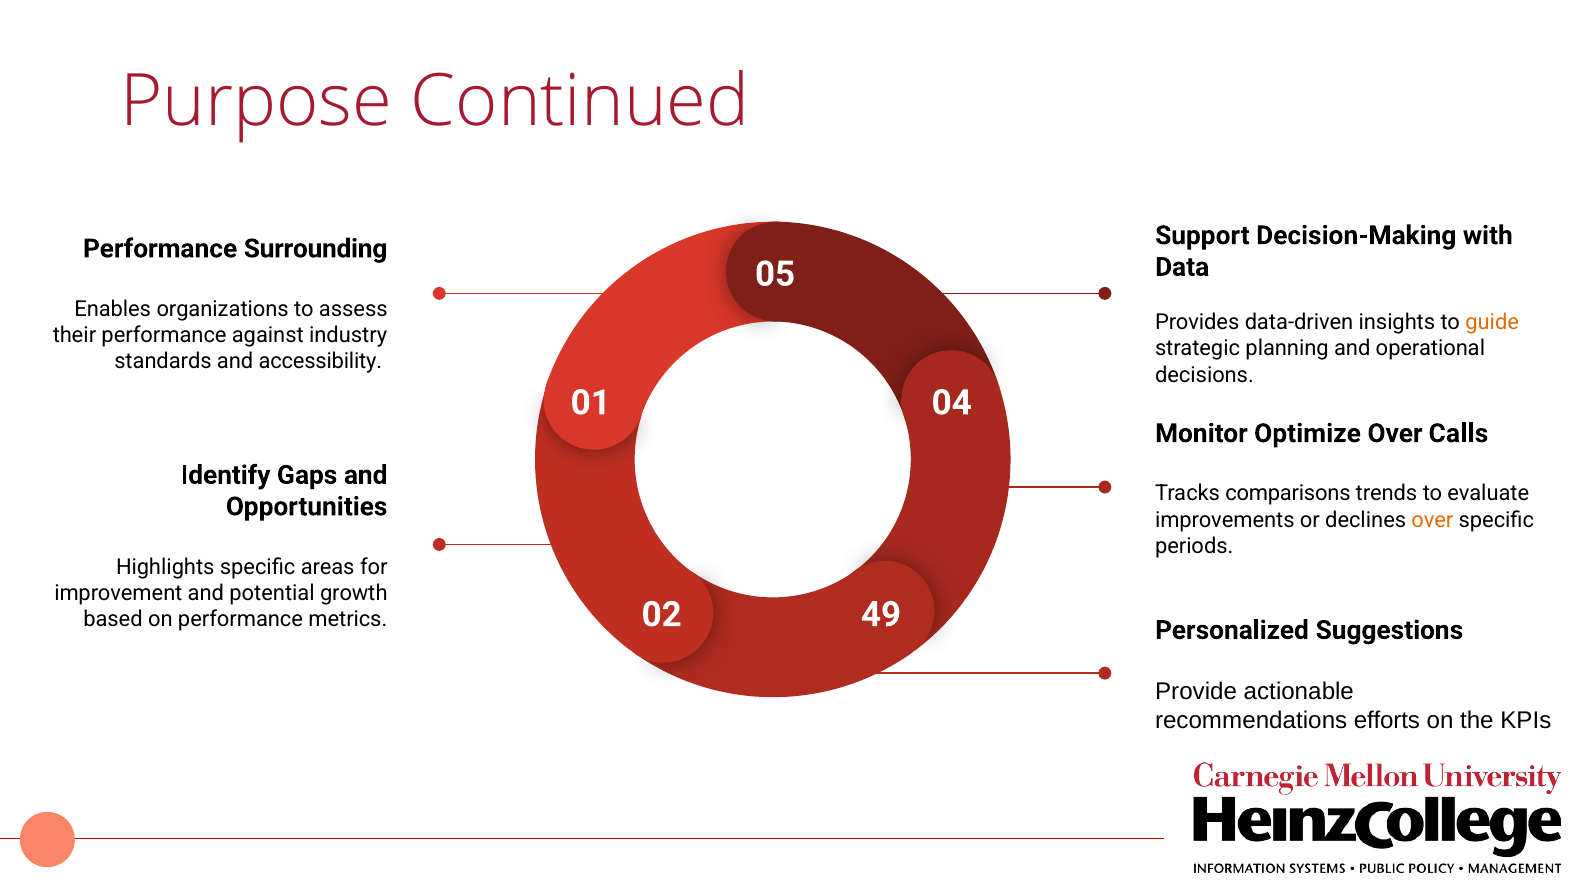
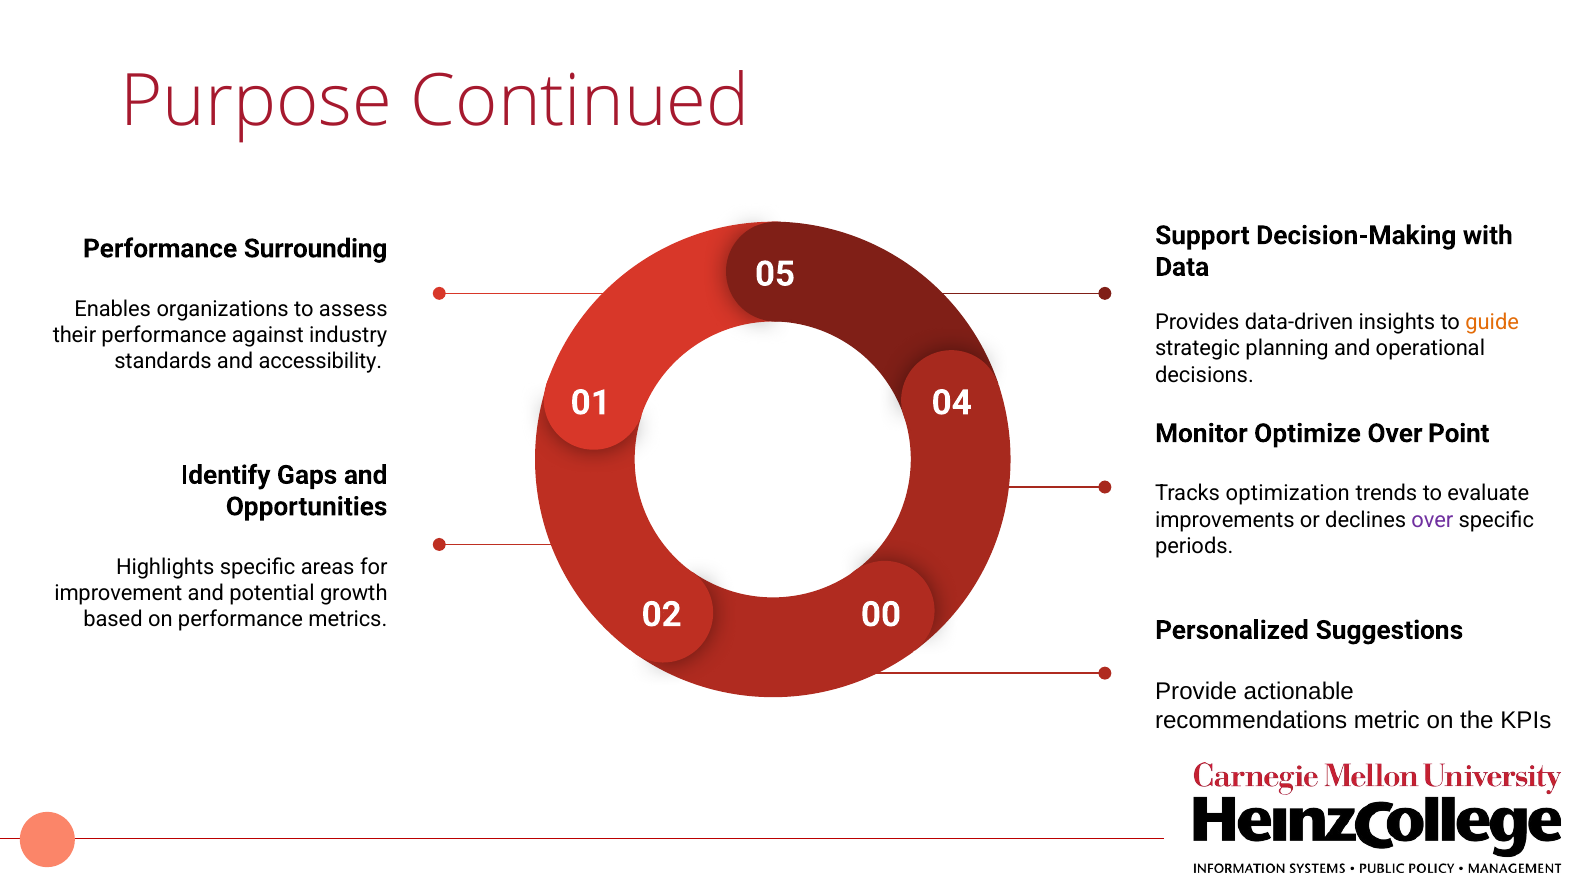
Calls: Calls -> Point
comparisons: comparisons -> optimization
over at (1432, 520) colour: orange -> purple
49: 49 -> 00
efforts: efforts -> metric
